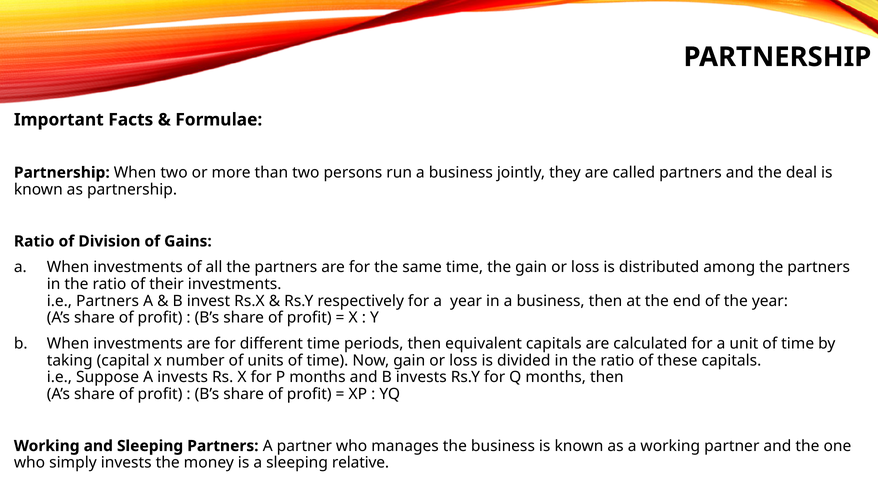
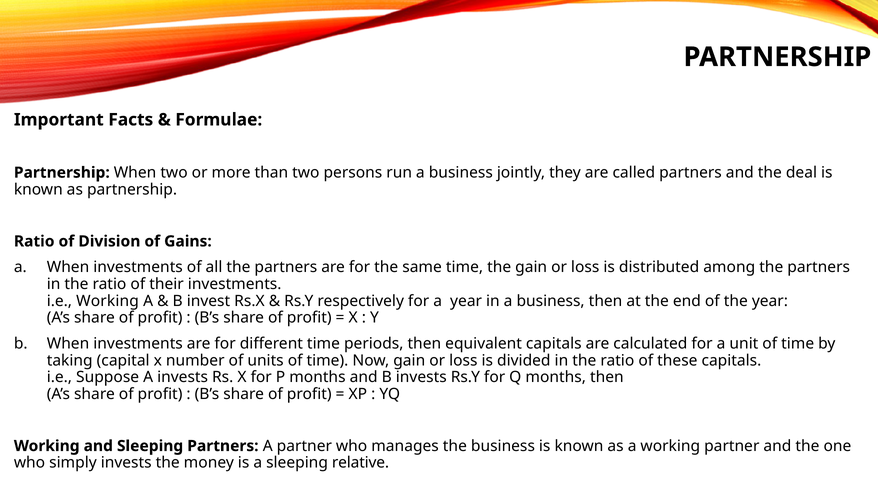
i.e Partners: Partners -> Working
